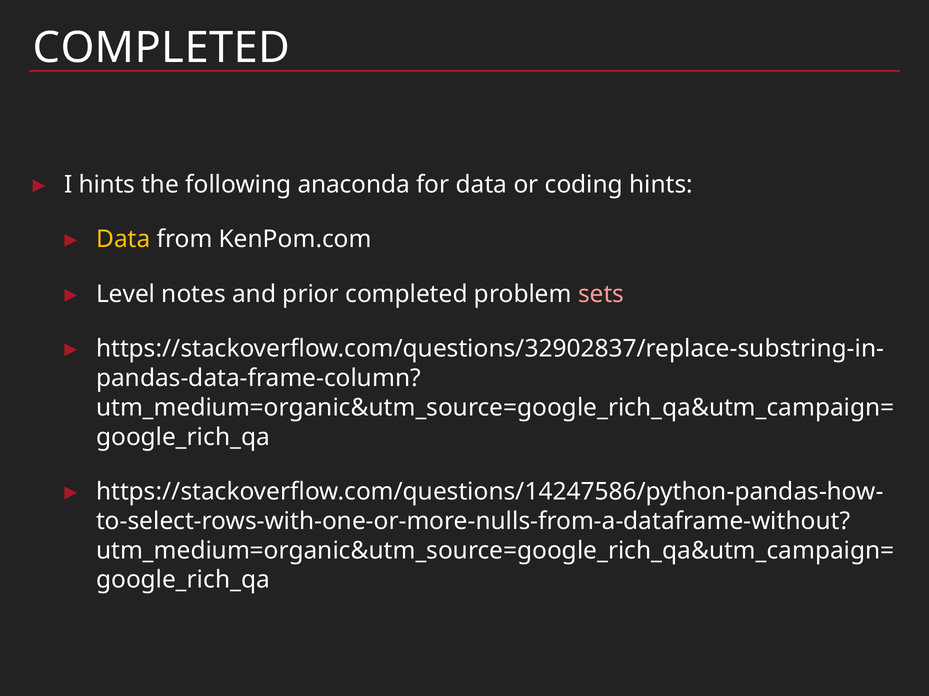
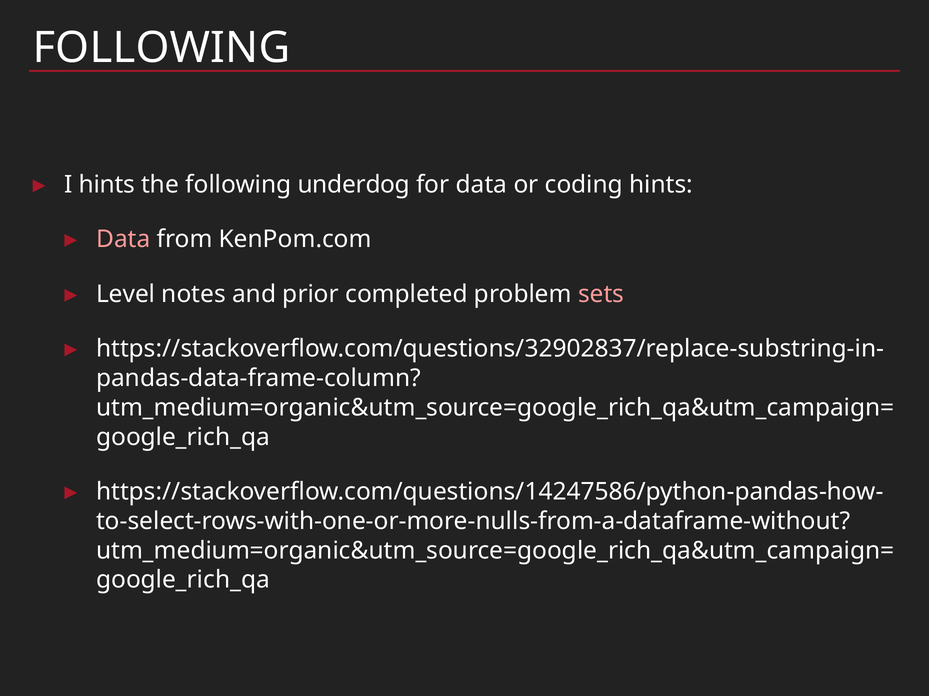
COMPLETED at (161, 48): COMPLETED -> FOLLOWING
anaconda: anaconda -> underdog
Data at (123, 239) colour: yellow -> pink
